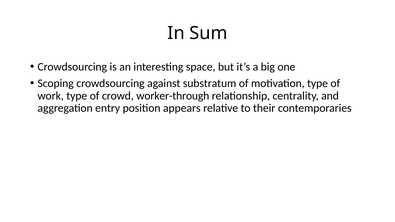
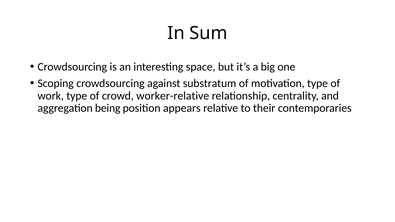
worker-through: worker-through -> worker-relative
entry: entry -> being
